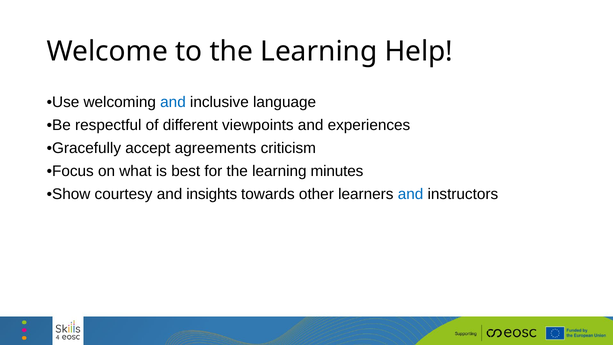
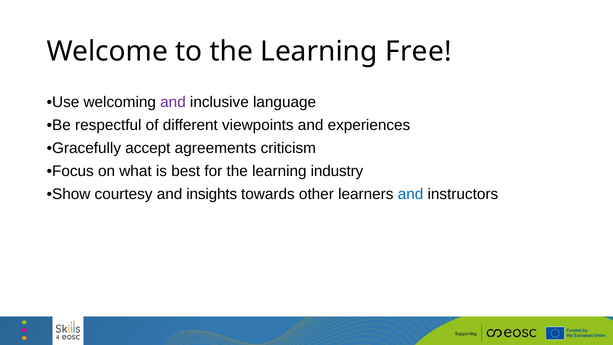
Help: Help -> Free
and at (173, 102) colour: blue -> purple
minutes: minutes -> industry
